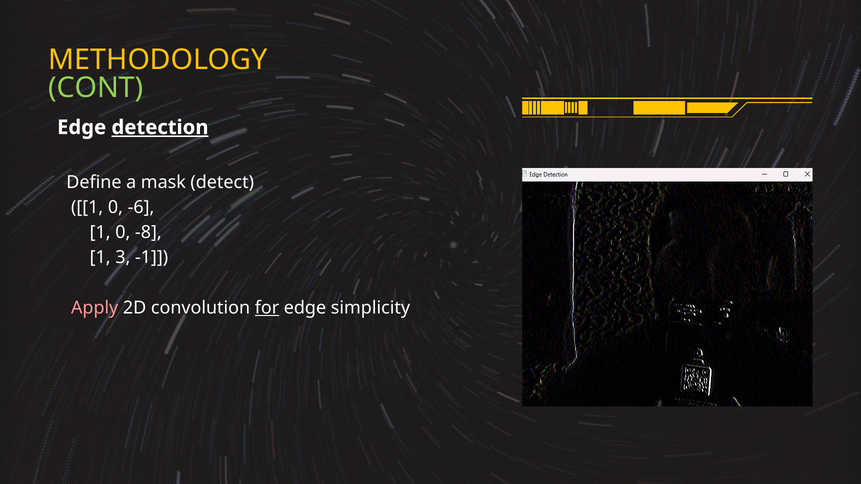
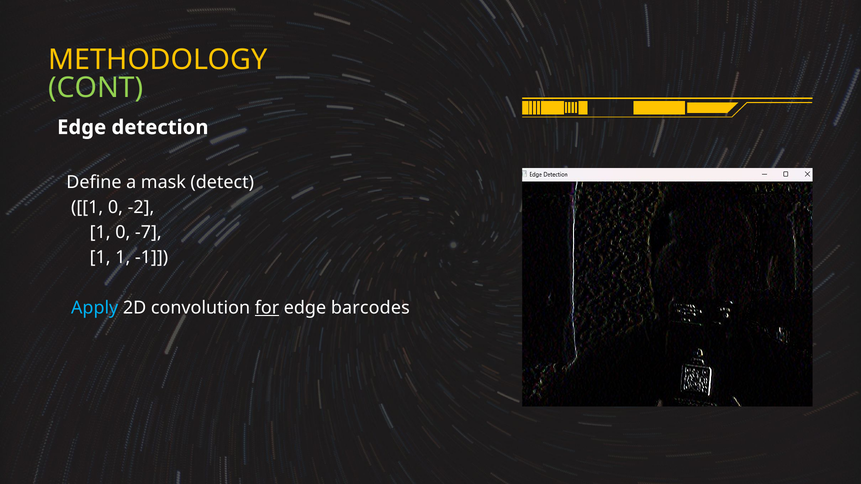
detection underline: present -> none
-6: -6 -> -2
-8: -8 -> -7
1 3: 3 -> 1
Apply colour: pink -> light blue
simplicity: simplicity -> barcodes
